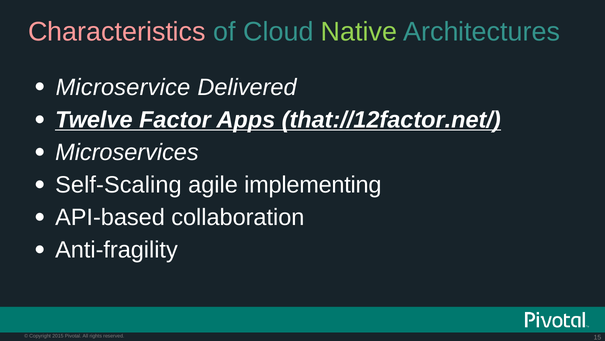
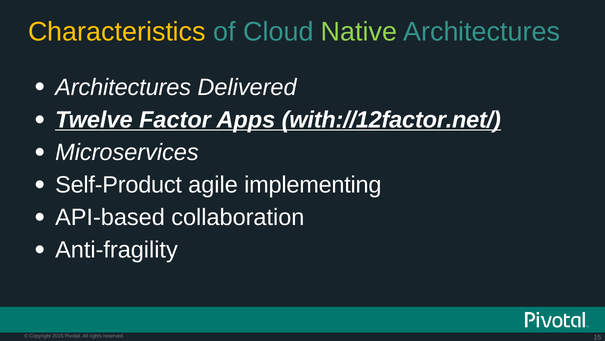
Characteristics colour: pink -> yellow
Microservice at (123, 87): Microservice -> Architectures
that://12factor.net/: that://12factor.net/ -> with://12factor.net/
Self-Scaling: Self-Scaling -> Self-Product
